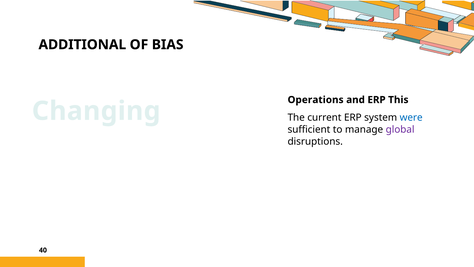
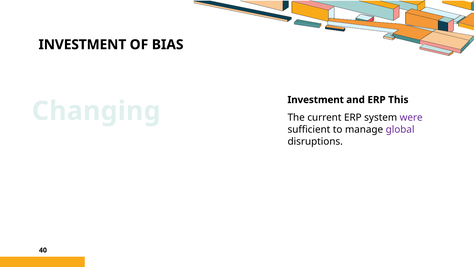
ADDITIONAL at (82, 45): ADDITIONAL -> INVESTMENT
Operations at (316, 100): Operations -> Investment
were colour: blue -> purple
